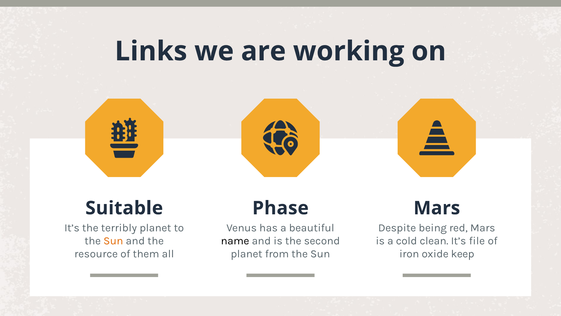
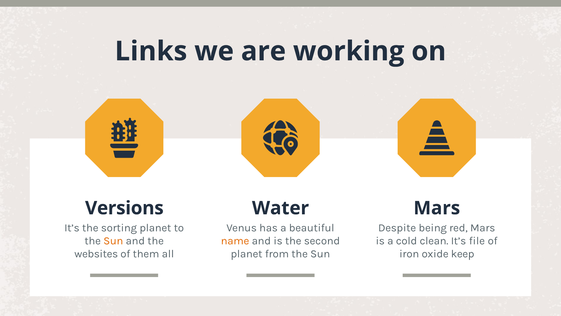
Suitable: Suitable -> Versions
Phase: Phase -> Water
terribly: terribly -> sorting
name colour: black -> orange
resource: resource -> websites
